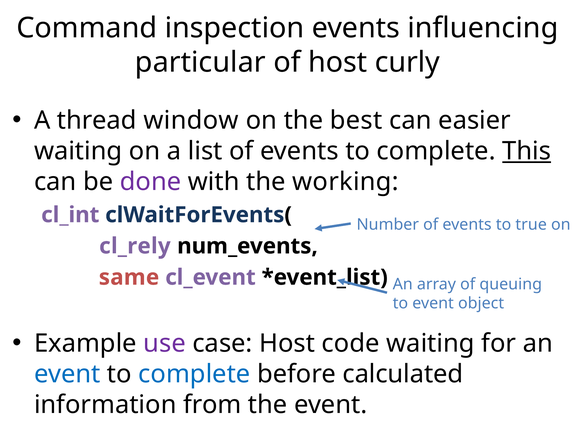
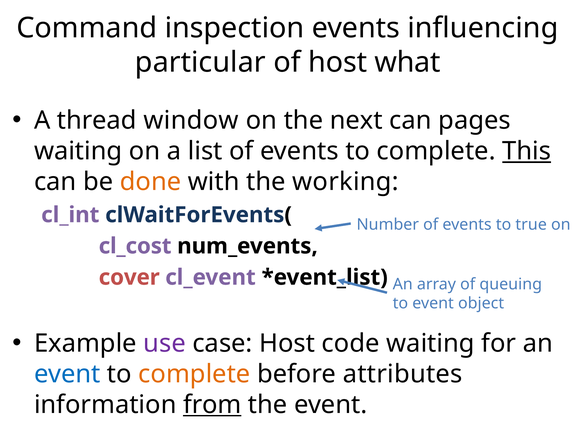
curly: curly -> what
best: best -> next
easier: easier -> pages
done colour: purple -> orange
cl_rely: cl_rely -> cl_cost
same: same -> cover
complete at (194, 374) colour: blue -> orange
calculated: calculated -> attributes
from underline: none -> present
